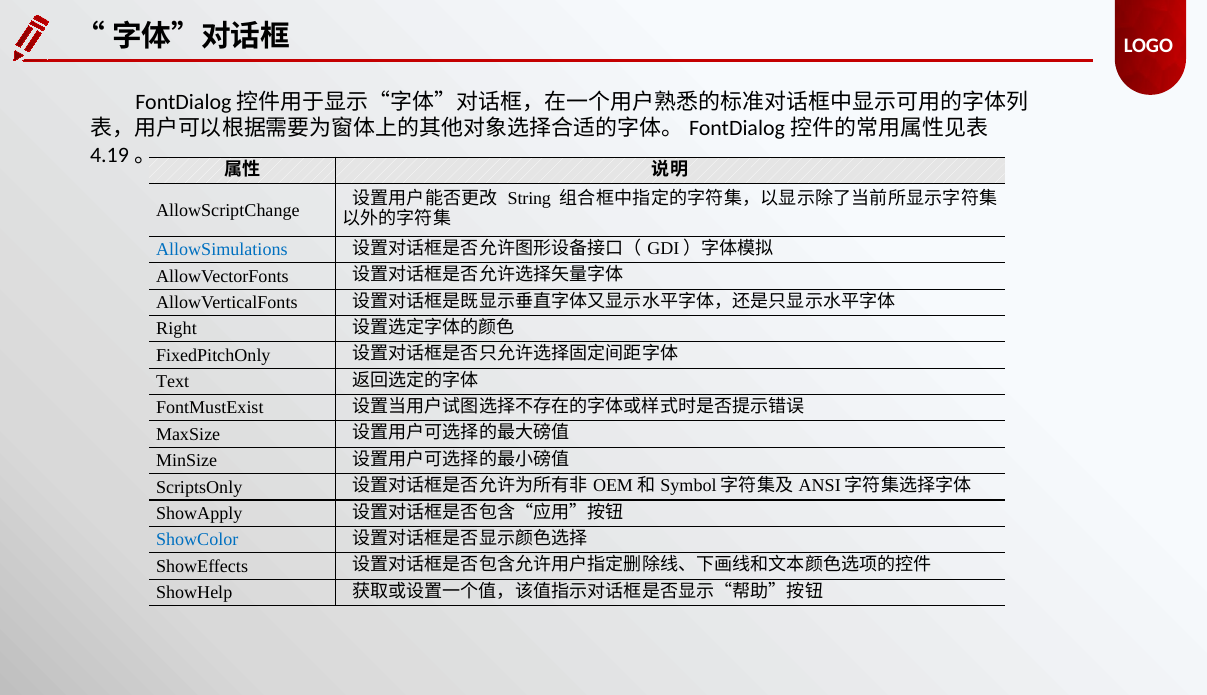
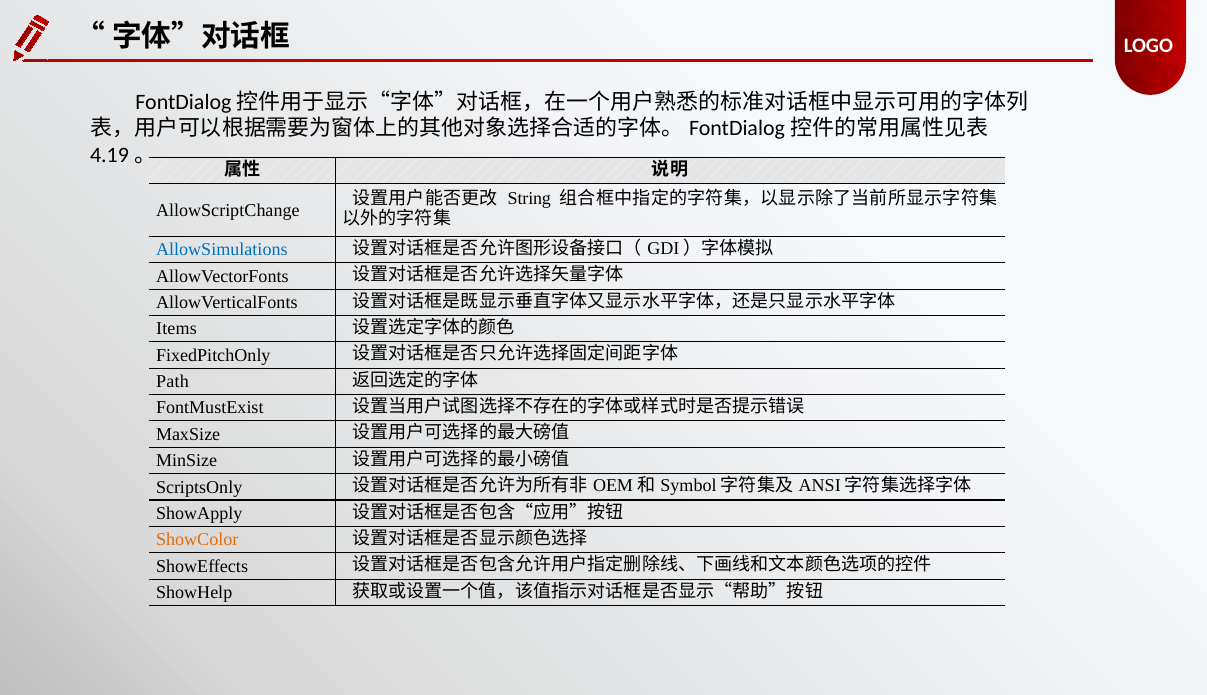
Right: Right -> Items
Text: Text -> Path
ShowColor colour: blue -> orange
